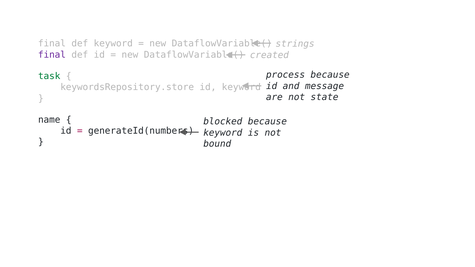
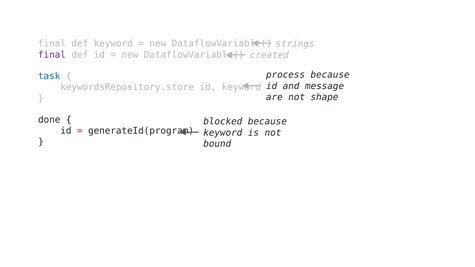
task colour: green -> blue
state: state -> shape
name: name -> done
generateId(numbers: generateId(numbers -> generateId(program
